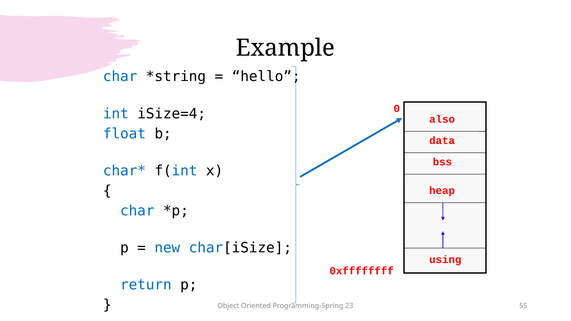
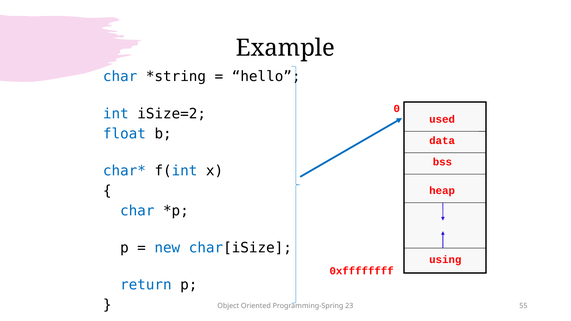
iSize=4: iSize=4 -> iSize=2
also: also -> used
